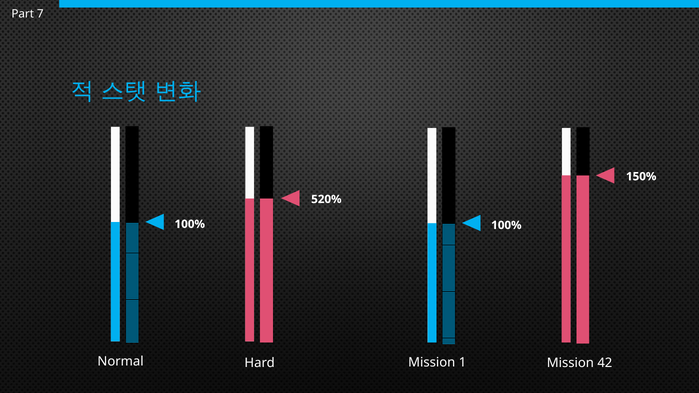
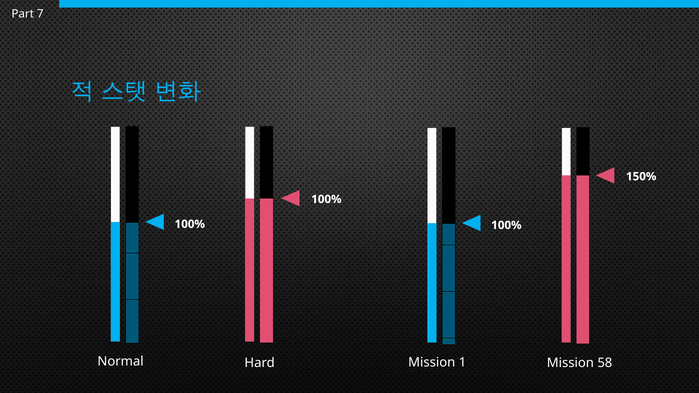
520% at (326, 199): 520% -> 100%
42: 42 -> 58
